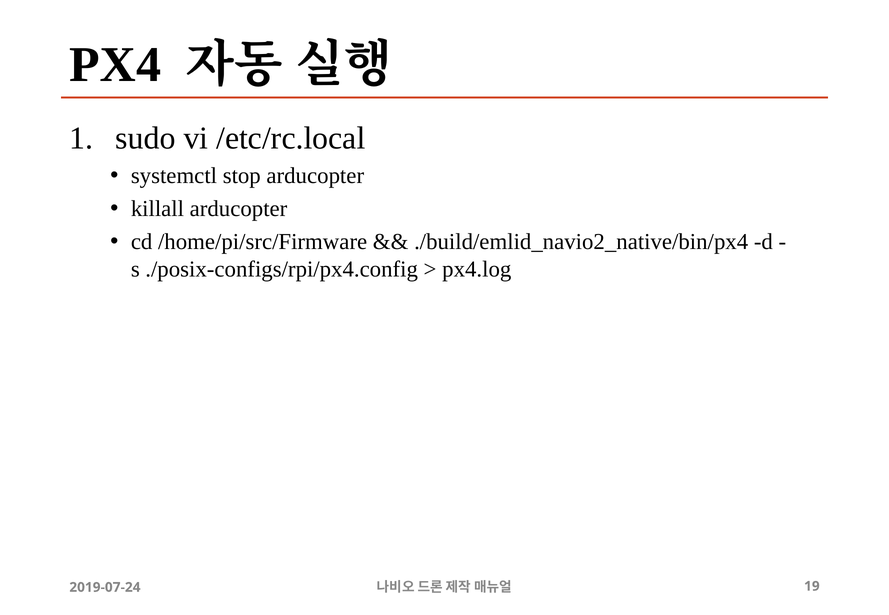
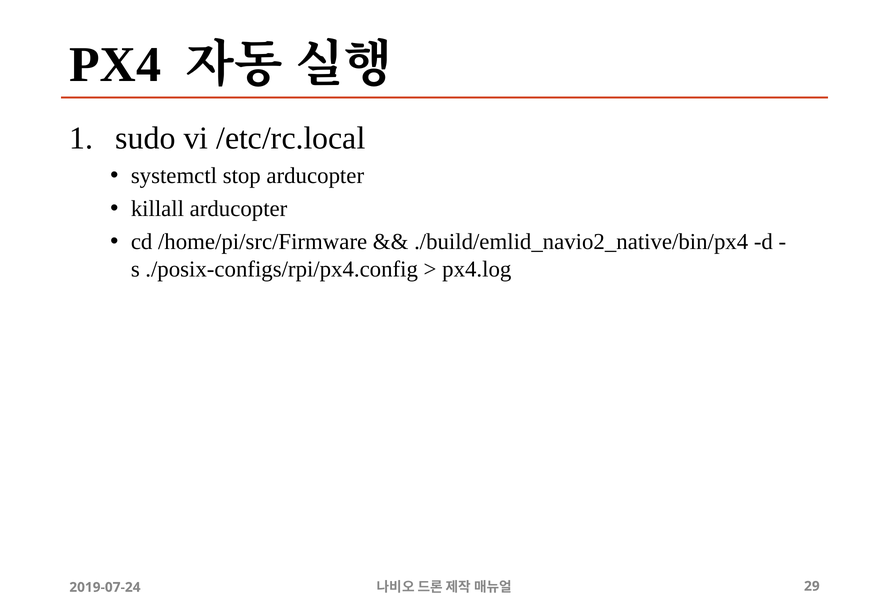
19: 19 -> 29
